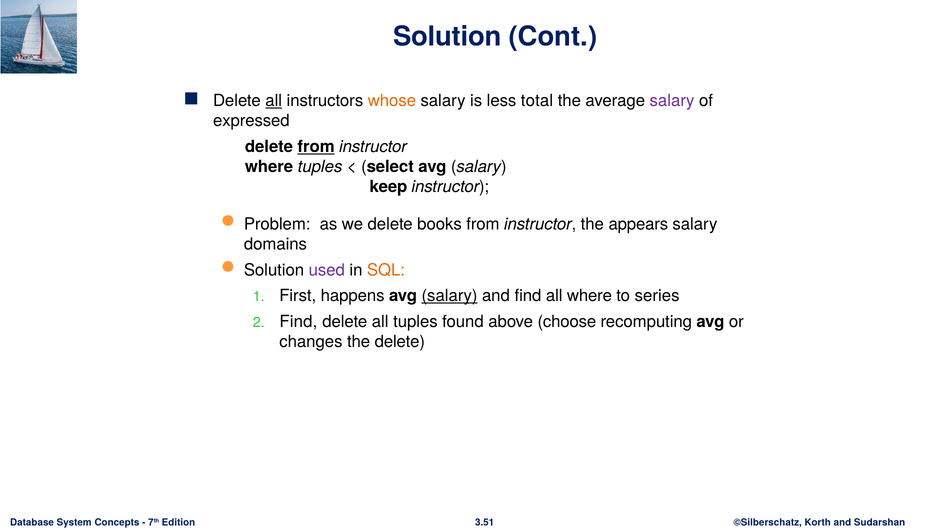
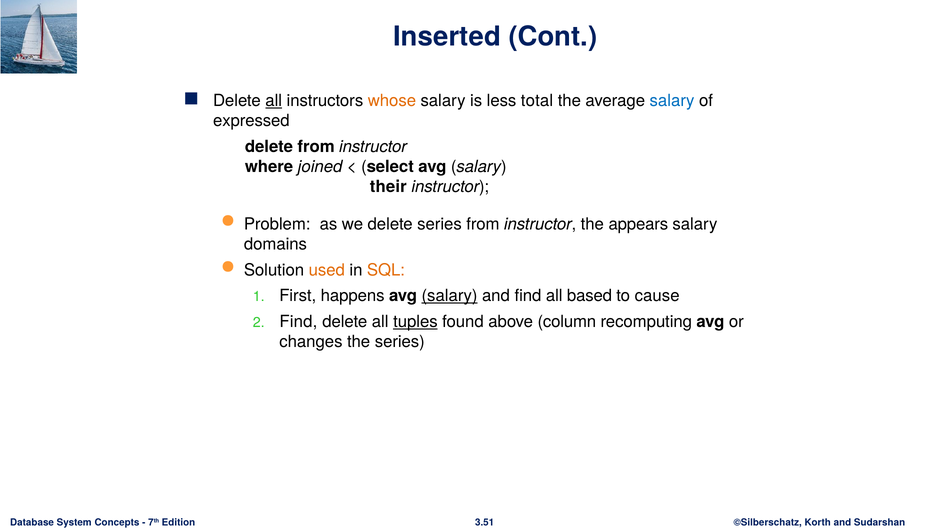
Solution at (447, 37): Solution -> Inserted
salary at (672, 101) colour: purple -> blue
from at (316, 147) underline: present -> none
where tuples: tuples -> joined
keep: keep -> their
delete books: books -> series
used colour: purple -> orange
all where: where -> based
series: series -> cause
tuples at (415, 322) underline: none -> present
choose: choose -> column
the delete: delete -> series
